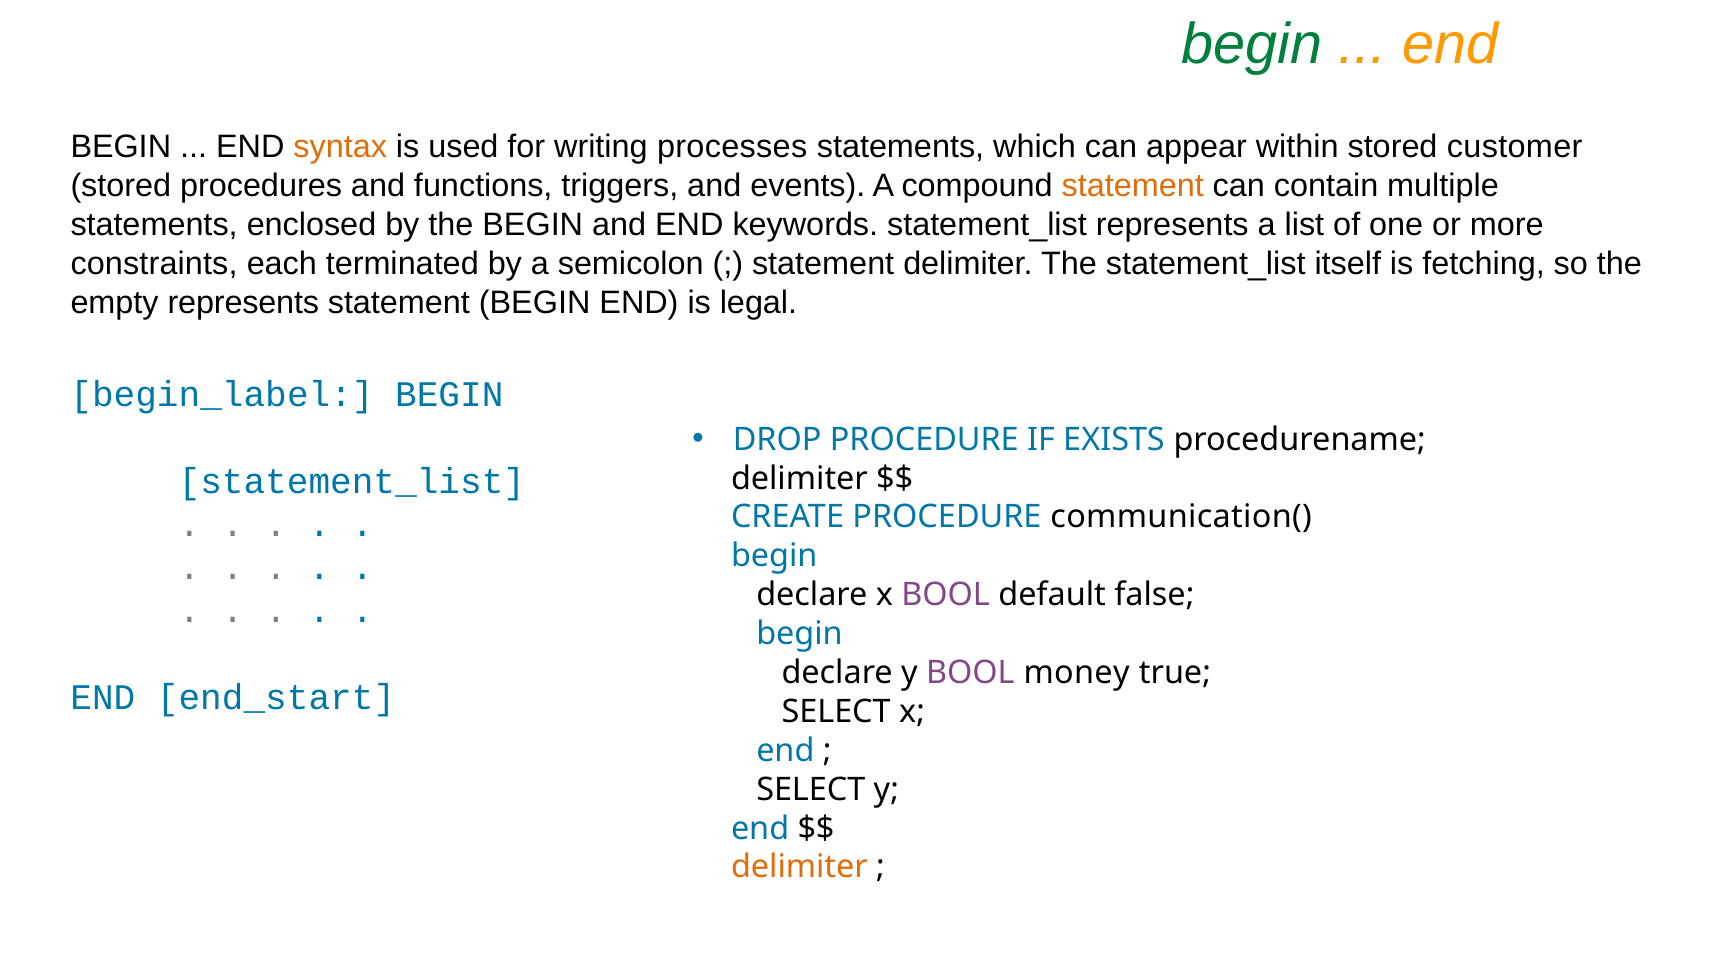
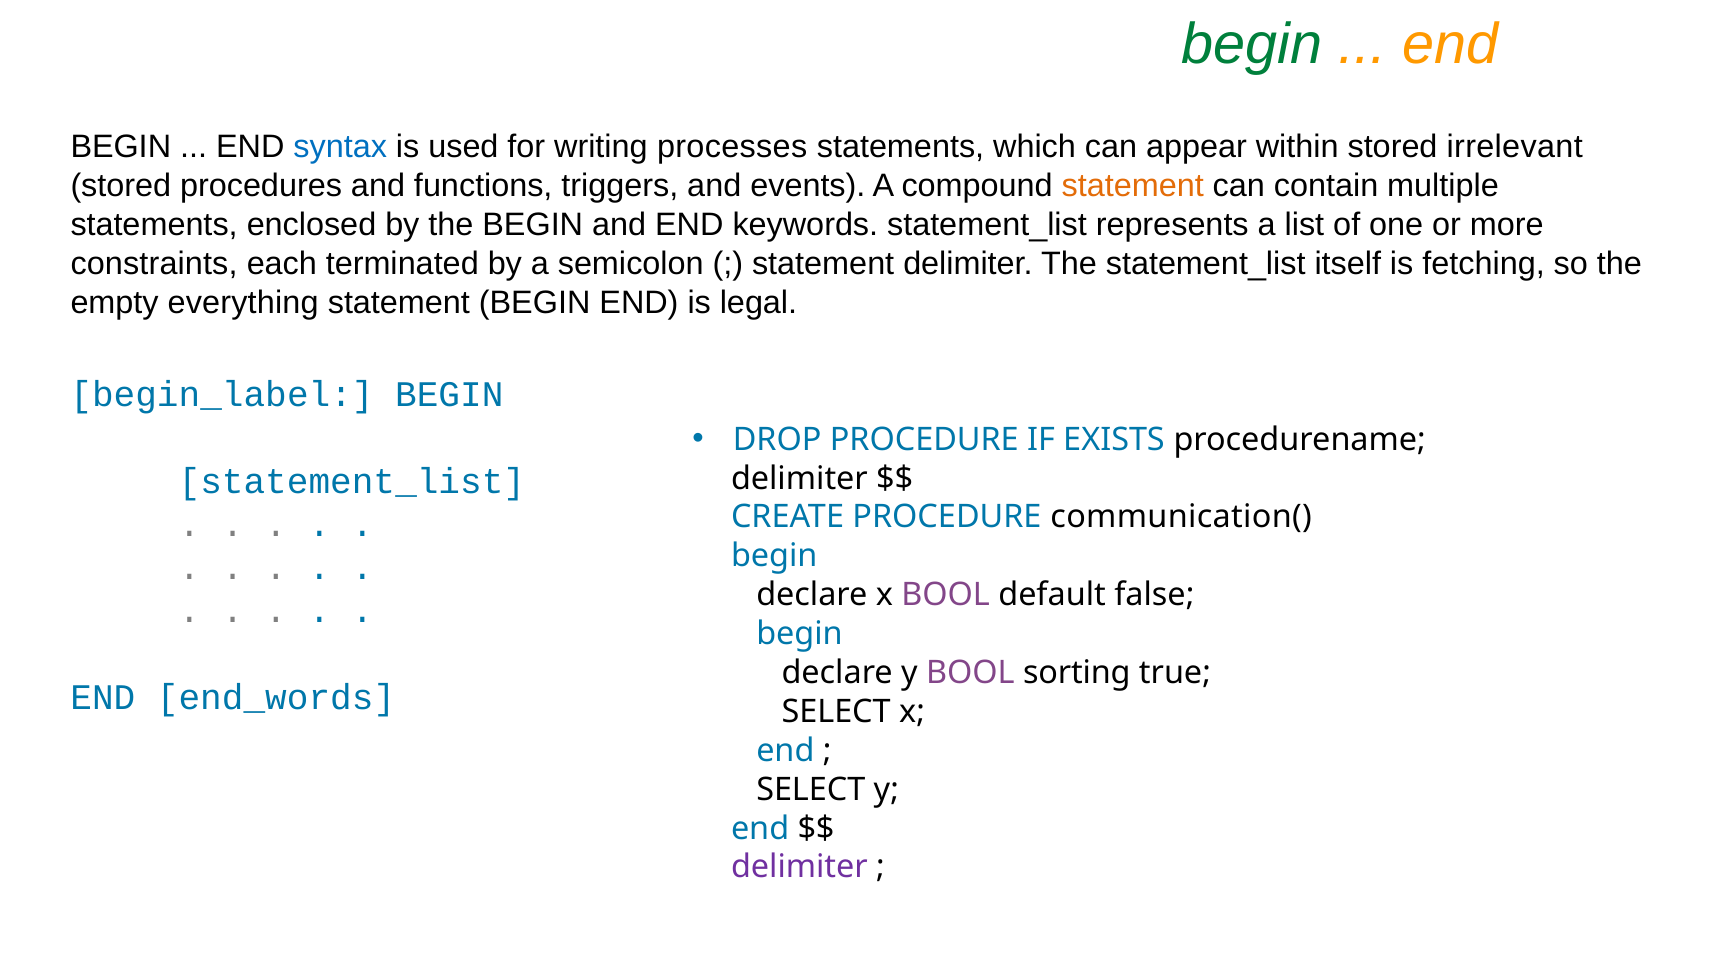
syntax colour: orange -> blue
customer: customer -> irrelevant
empty represents: represents -> everything
money: money -> sorting
end_start: end_start -> end_words
delimiter at (799, 867) colour: orange -> purple
